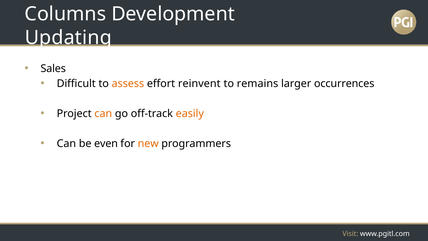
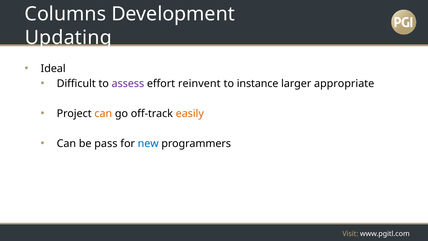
Sales: Sales -> Ideal
assess colour: orange -> purple
remains: remains -> instance
occurrences: occurrences -> appropriate
even: even -> pass
new colour: orange -> blue
